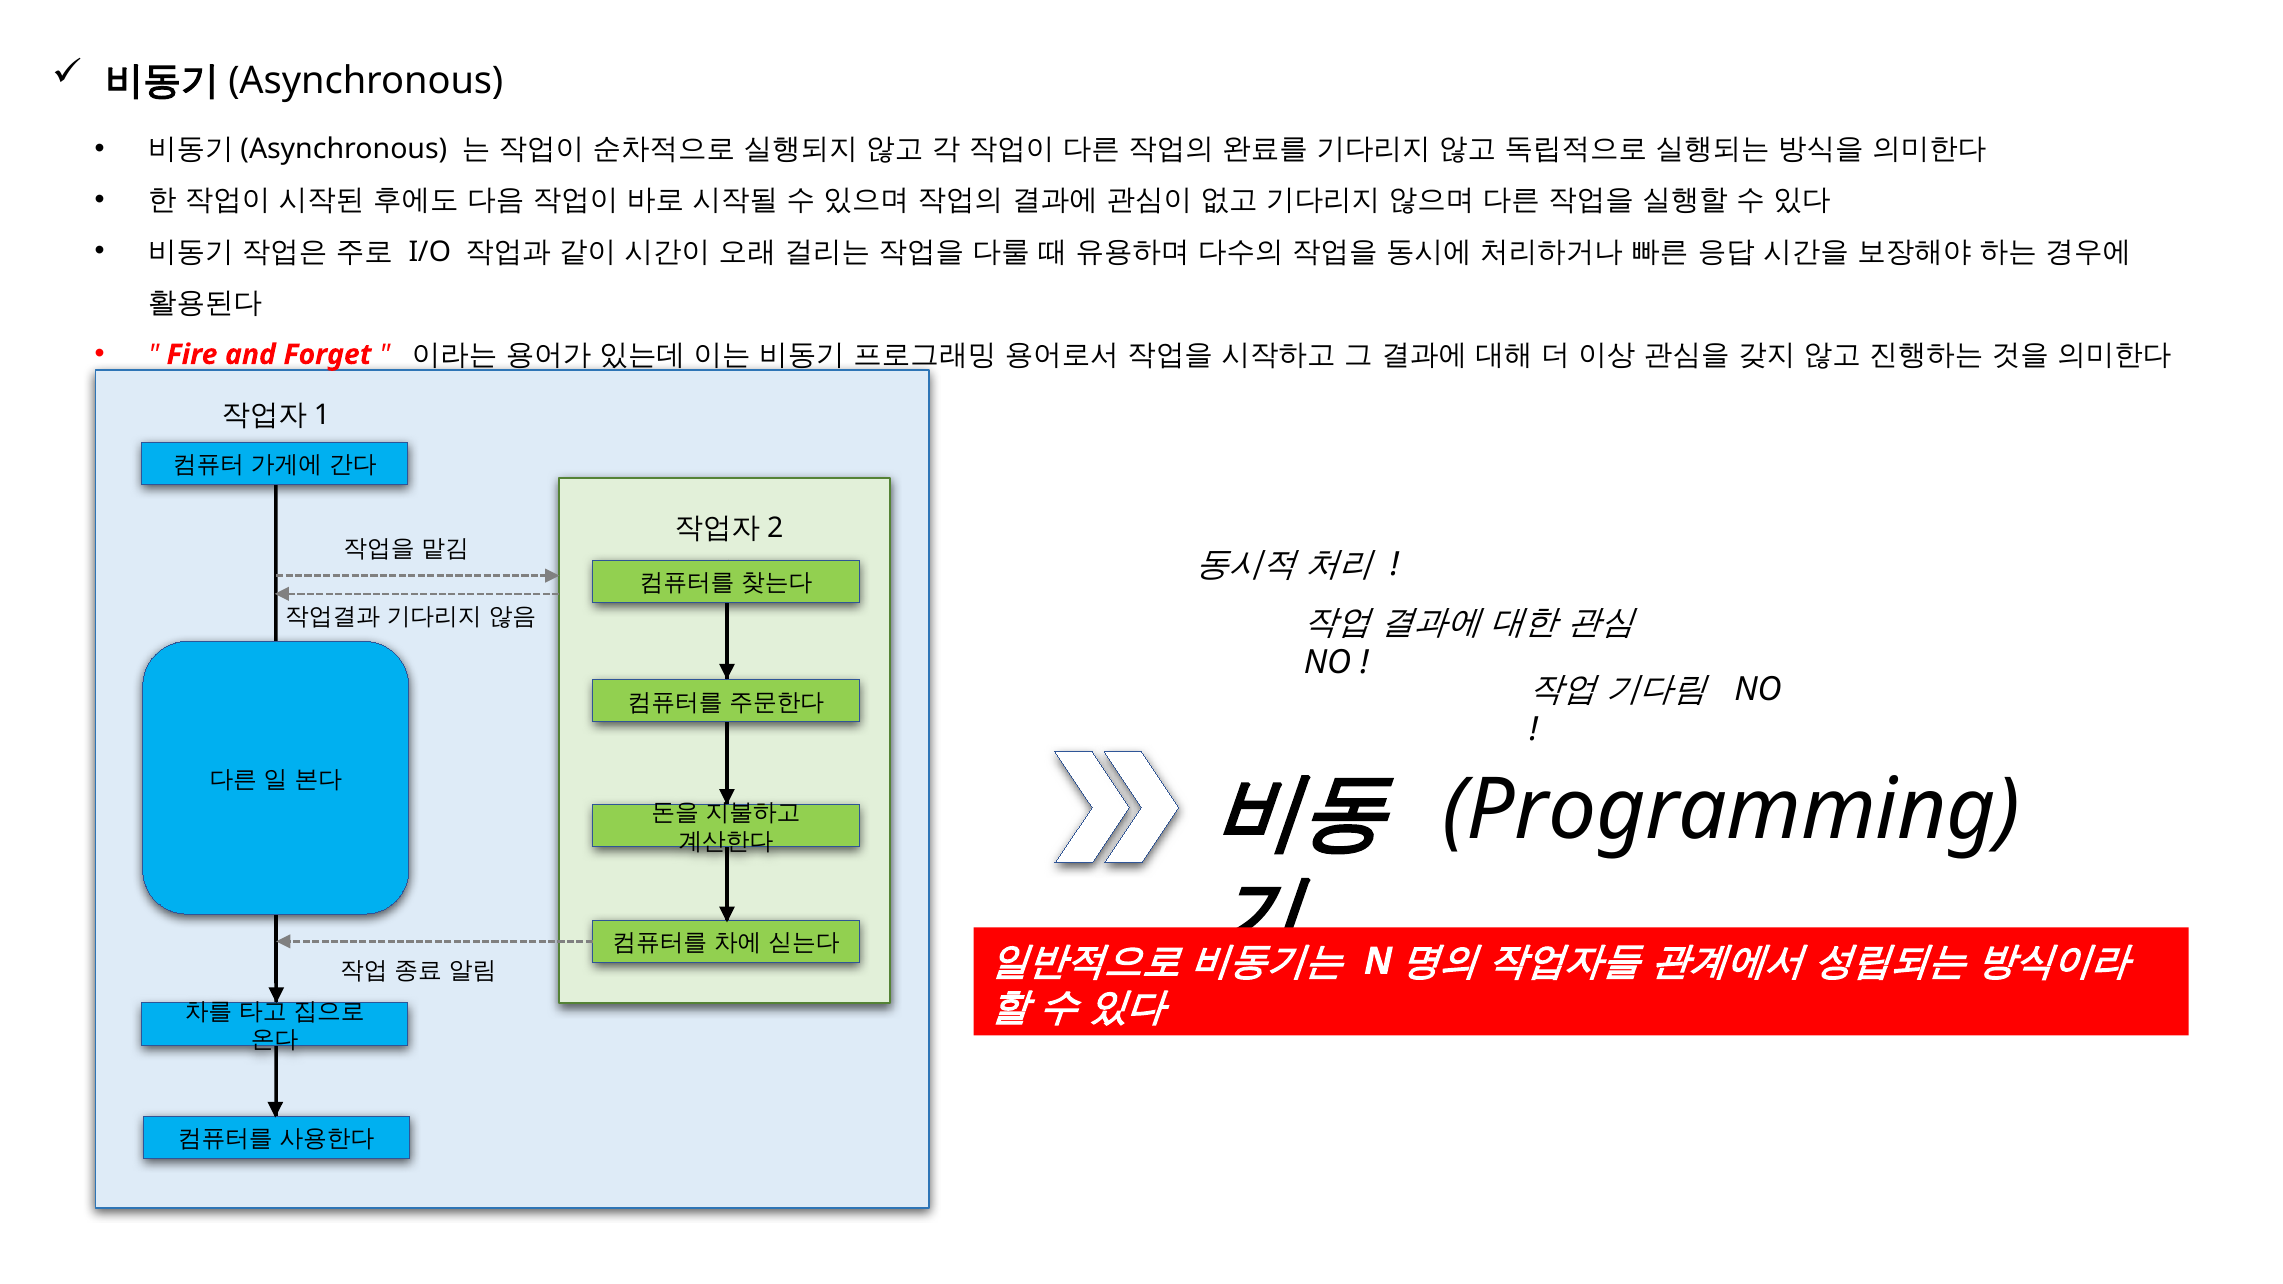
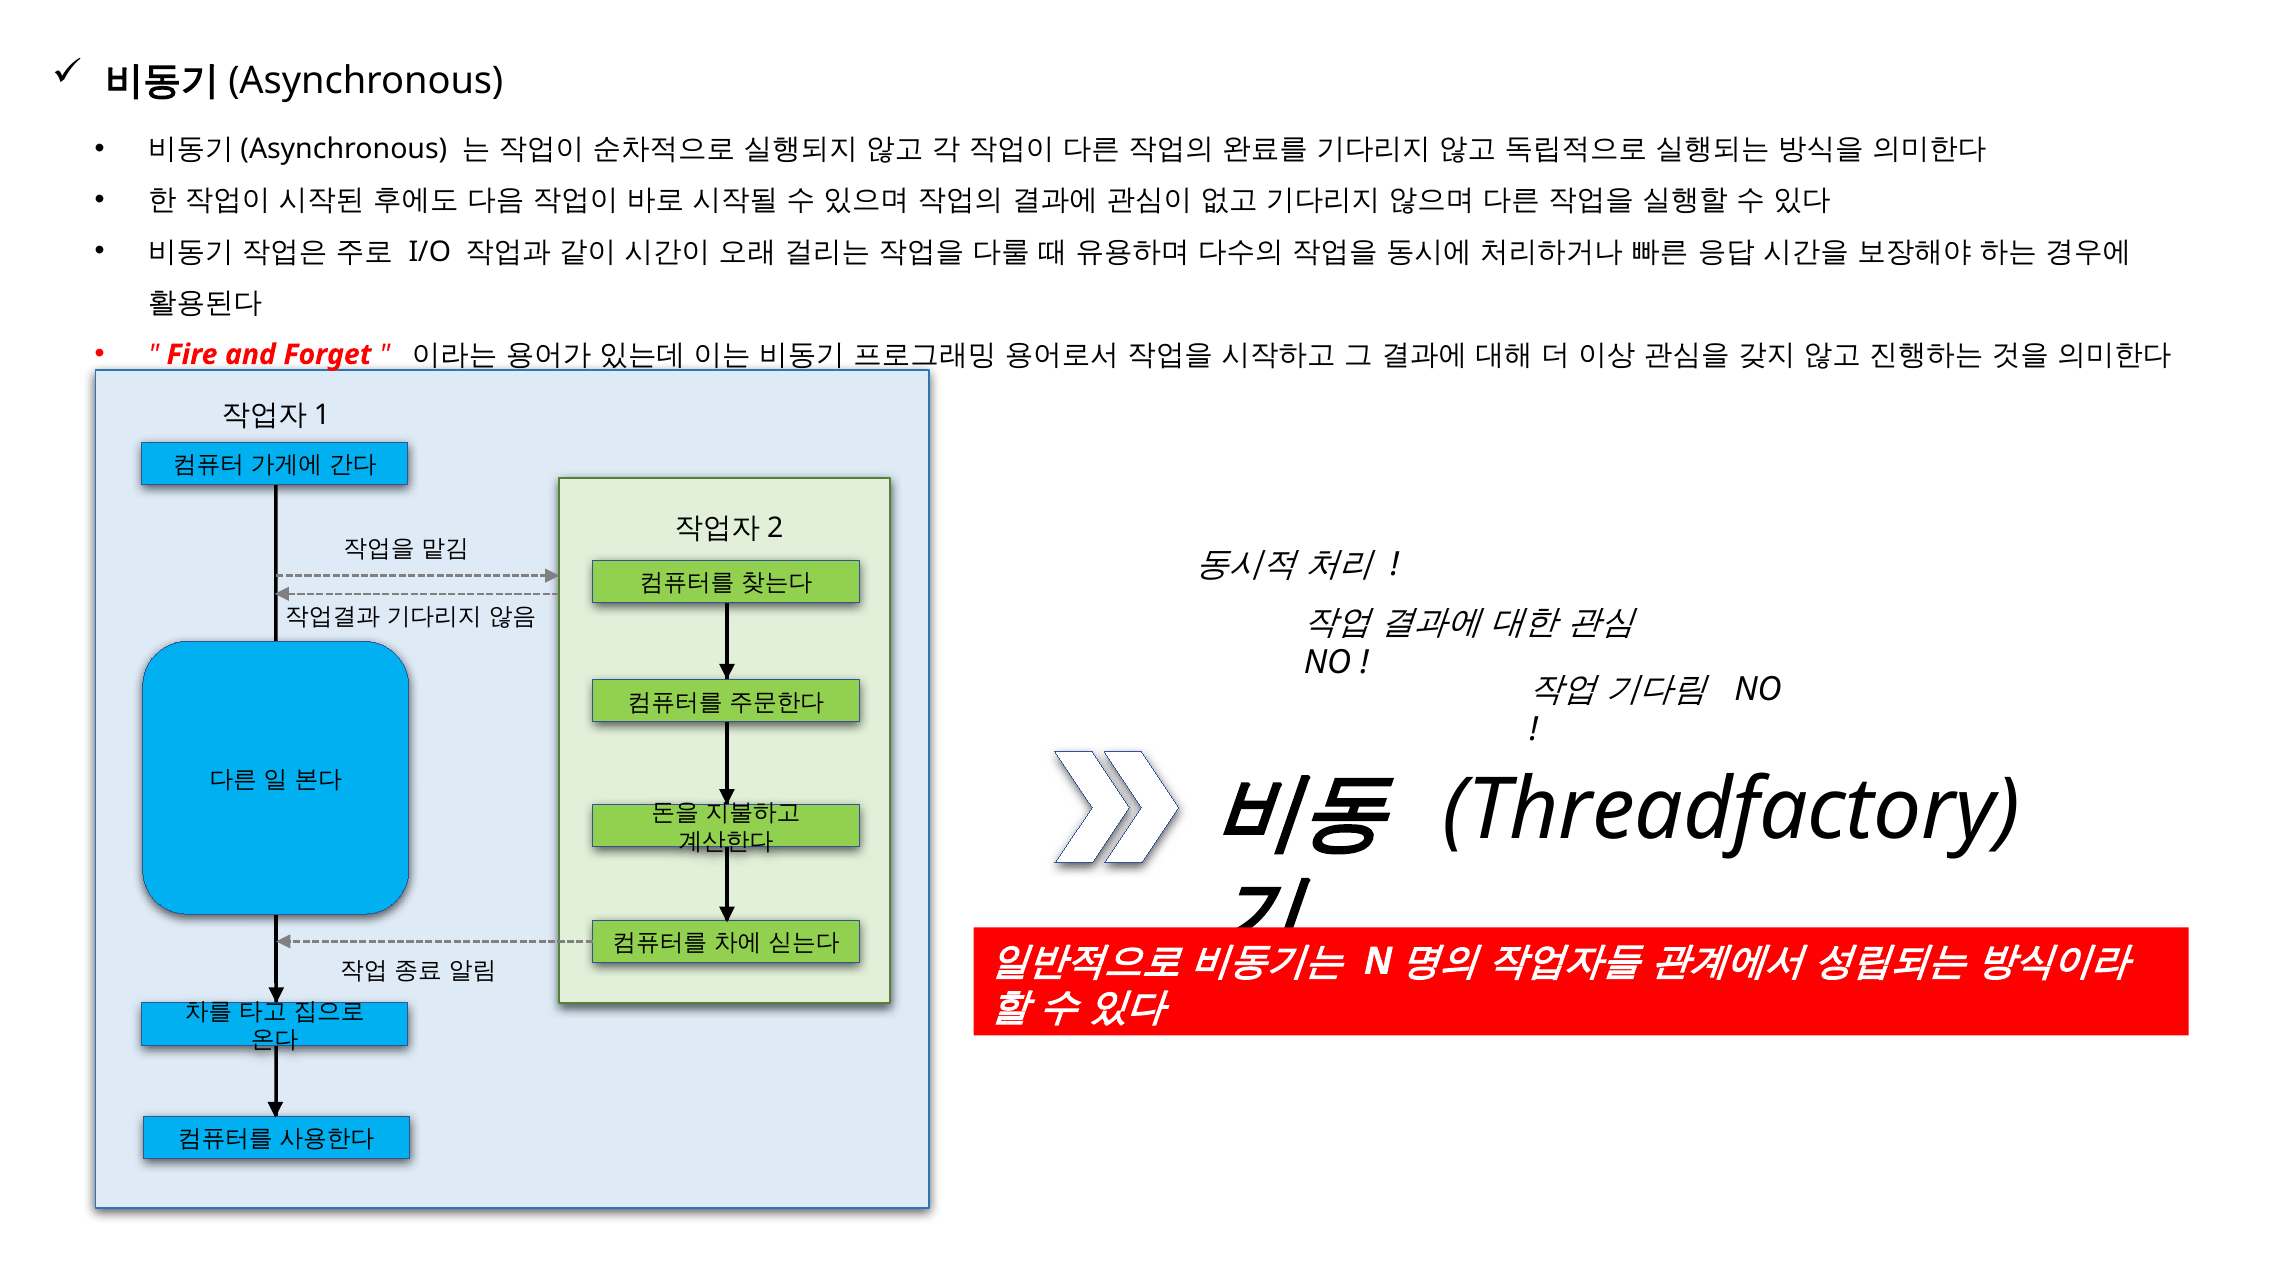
Programming: Programming -> Threadfactory
